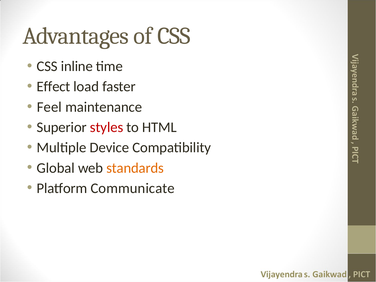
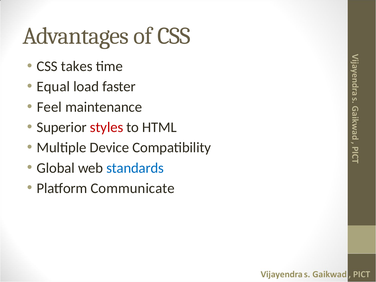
inline: inline -> takes
Effect: Effect -> Equal
standards colour: orange -> blue
